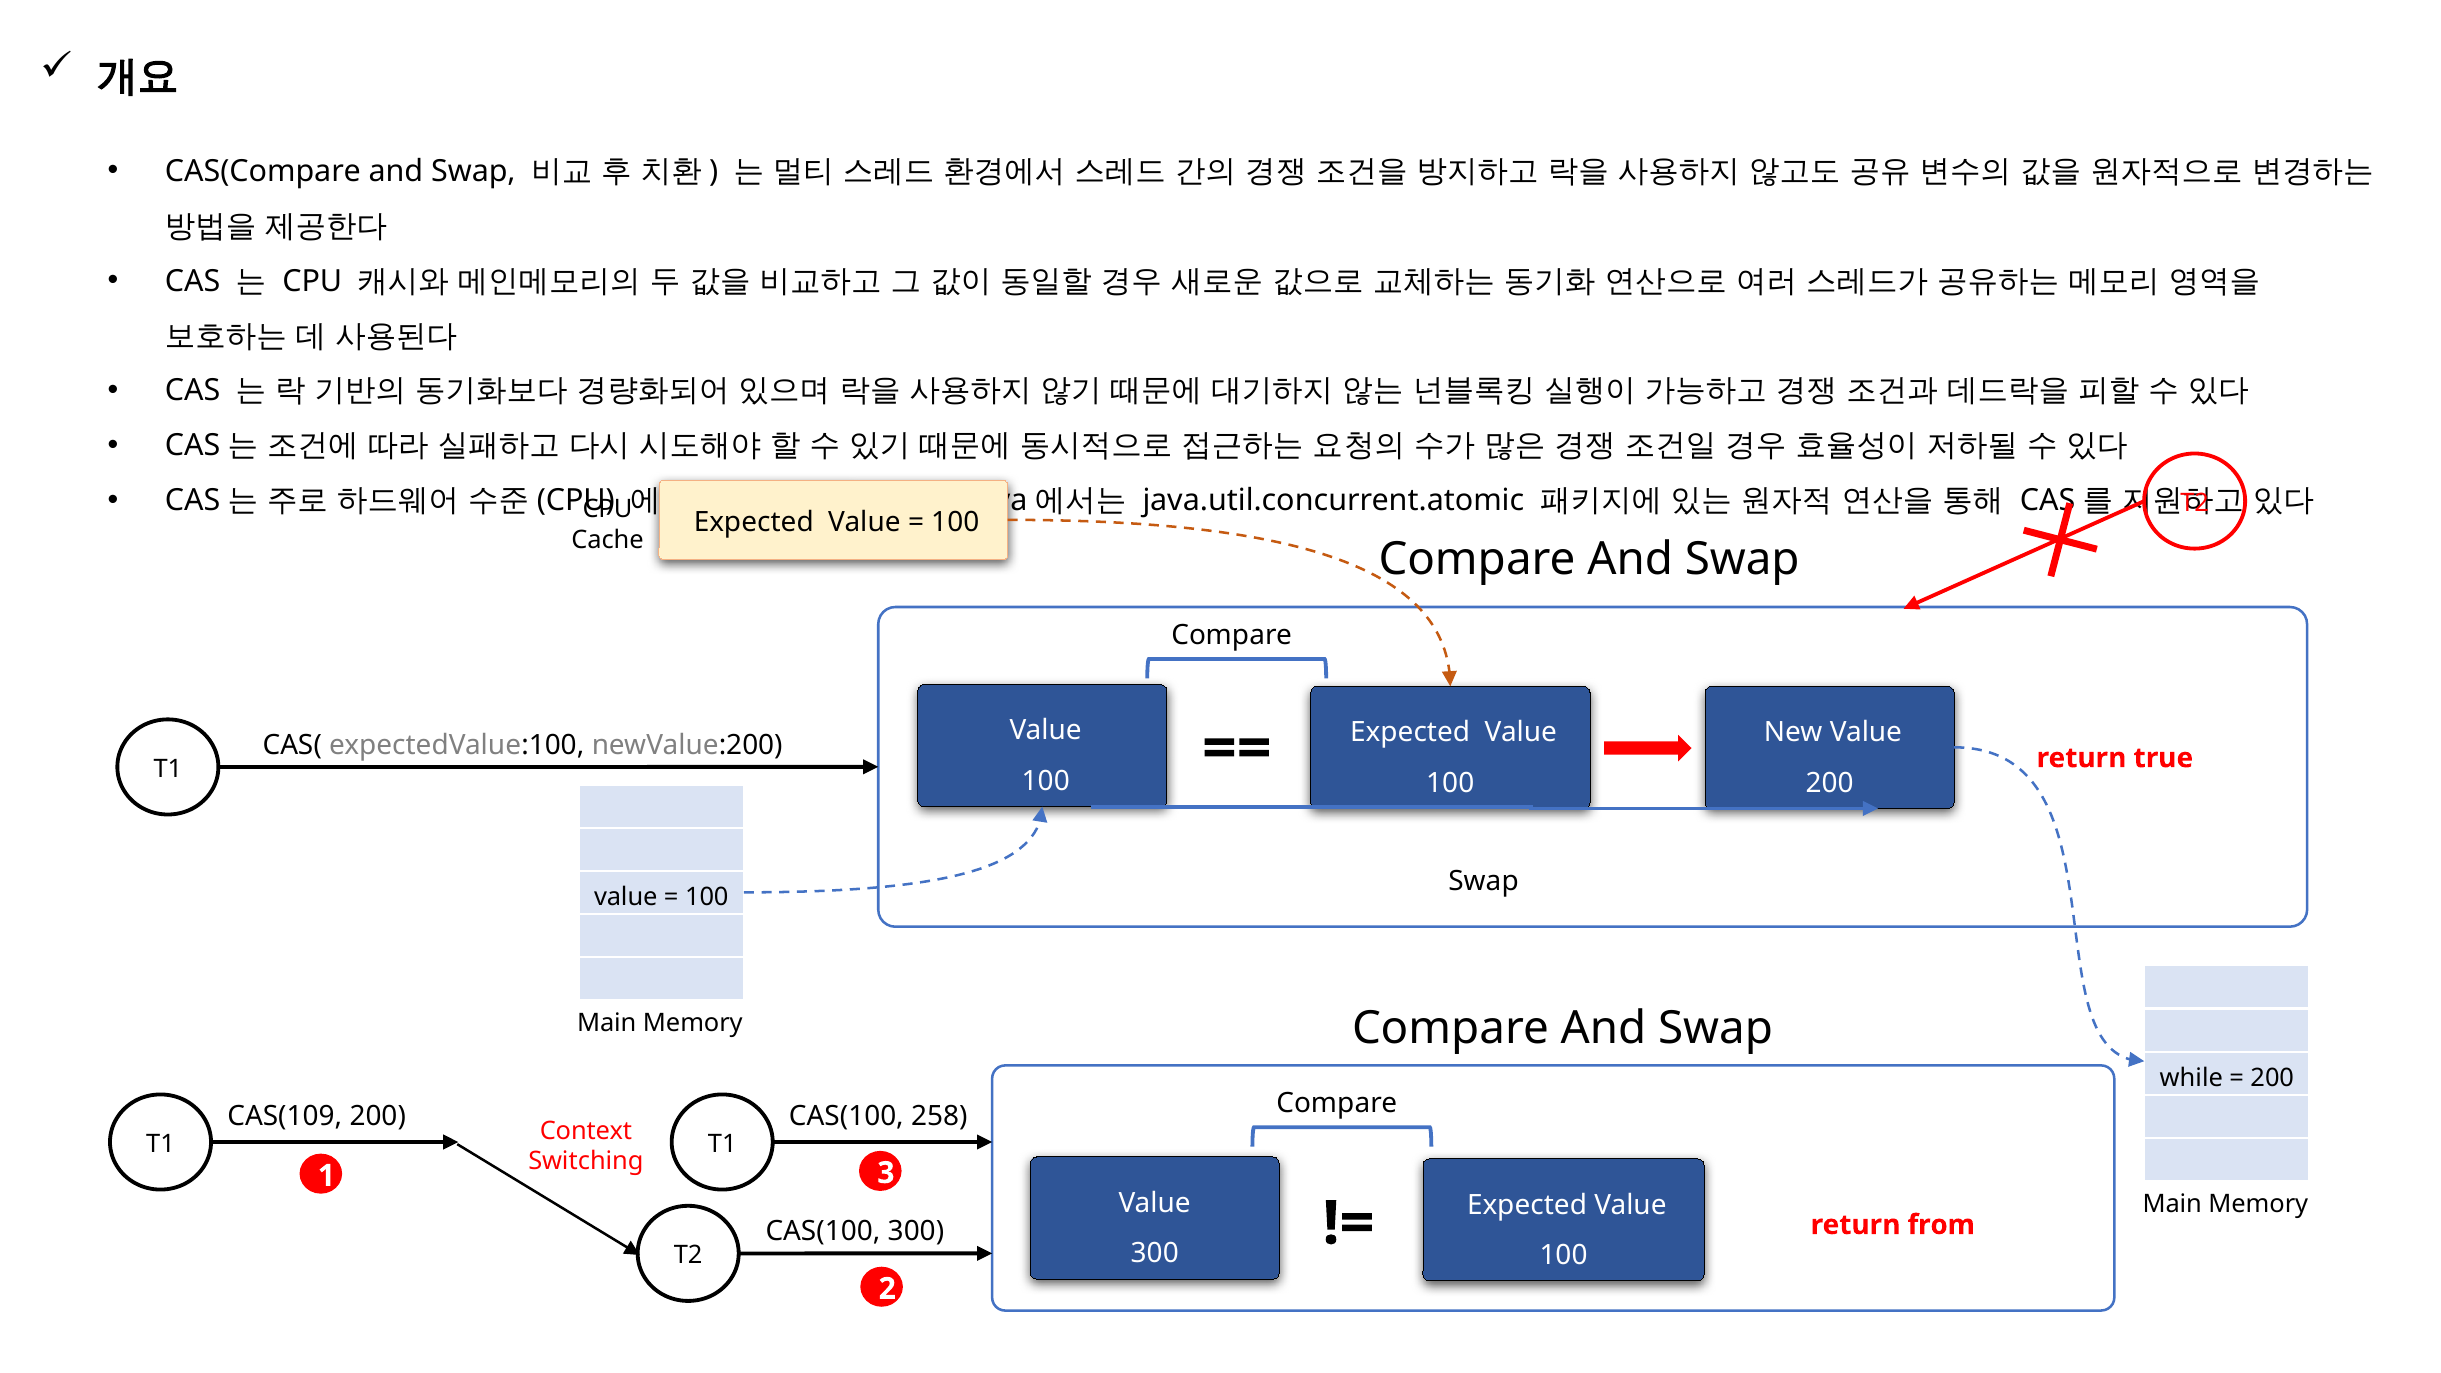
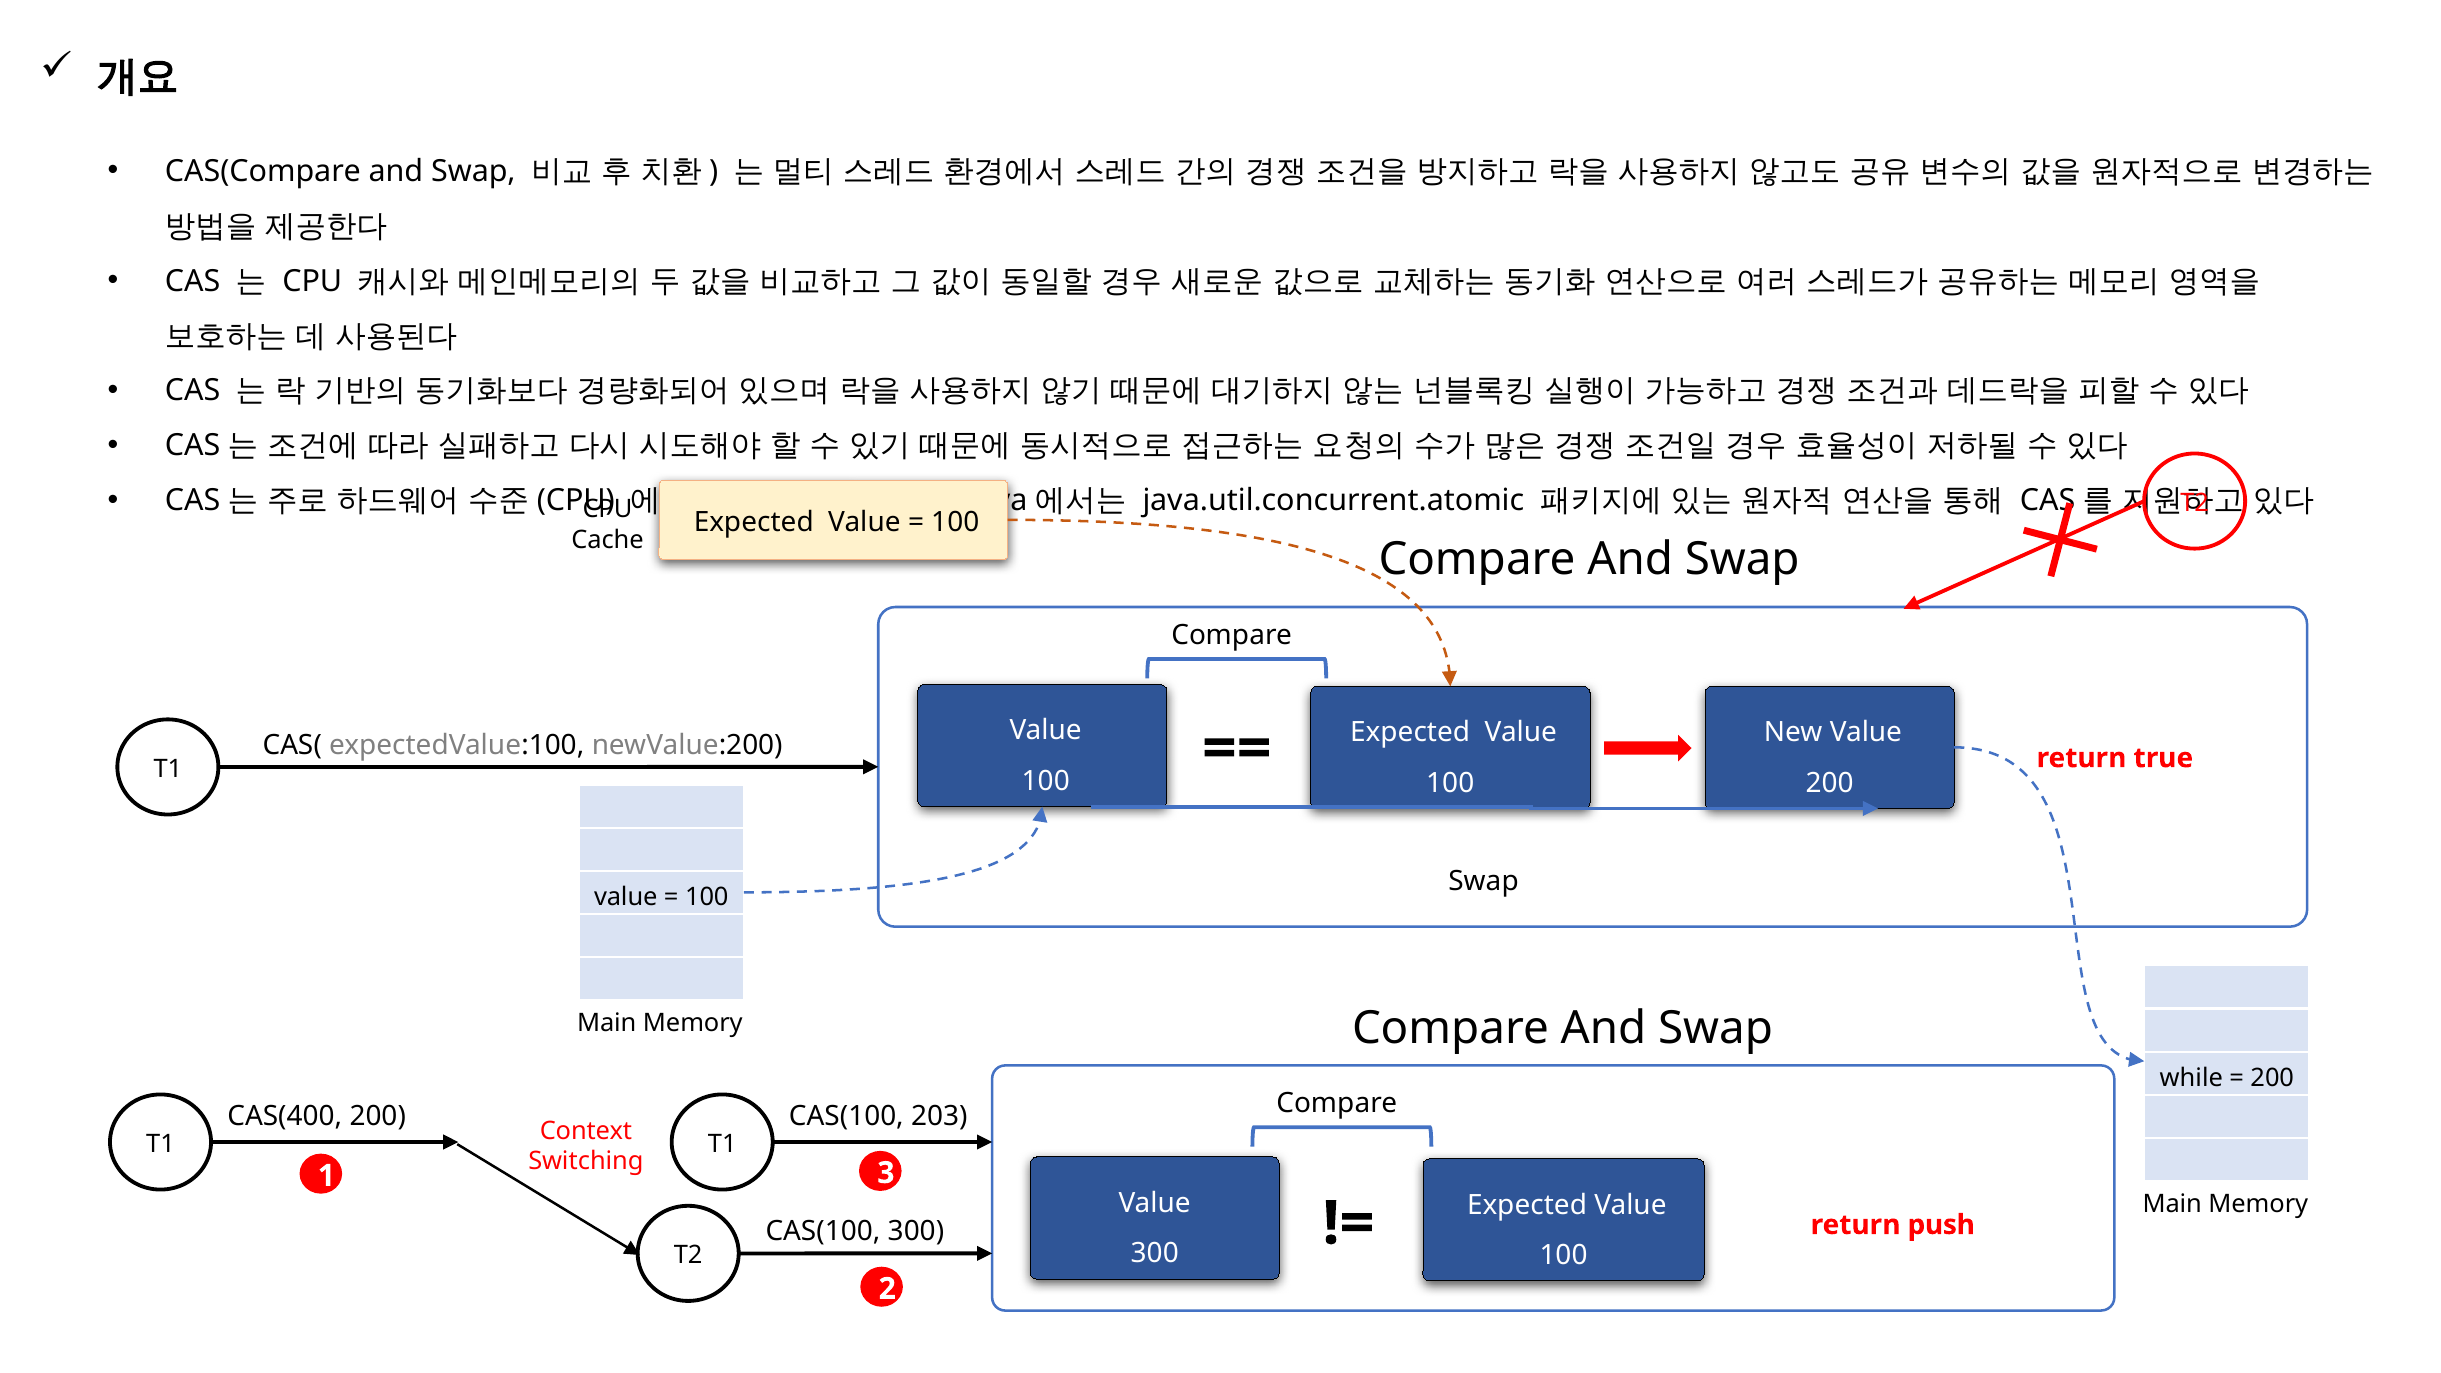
CAS(109: CAS(109 -> CAS(400
258: 258 -> 203
from: from -> push
